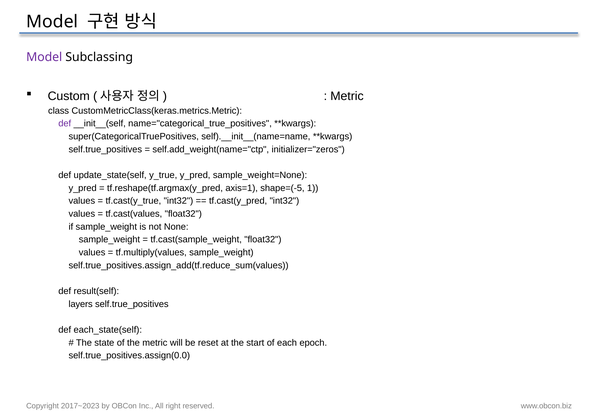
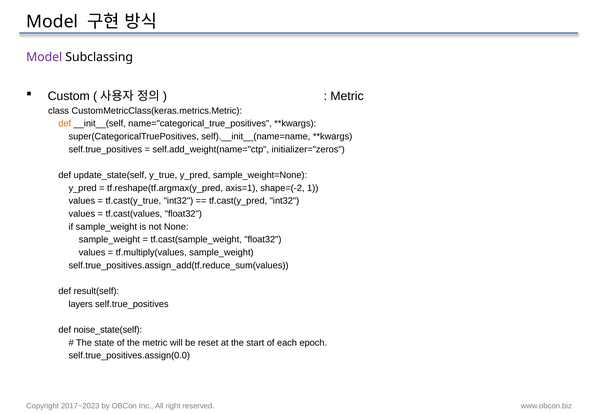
def at (65, 124) colour: purple -> orange
shape=(-5: shape=(-5 -> shape=(-2
each_state(self: each_state(self -> noise_state(self
